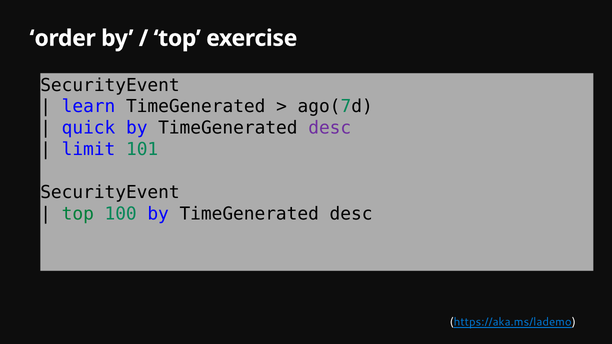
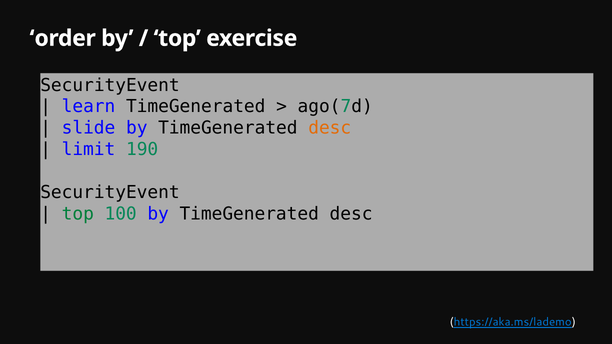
quick: quick -> slide
desc at (330, 128) colour: purple -> orange
101: 101 -> 190
